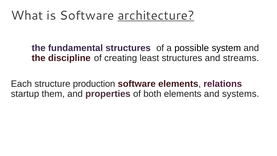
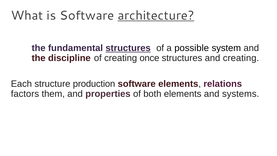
structures at (128, 48) underline: none -> present
least: least -> once
and streams: streams -> creating
startup: startup -> factors
